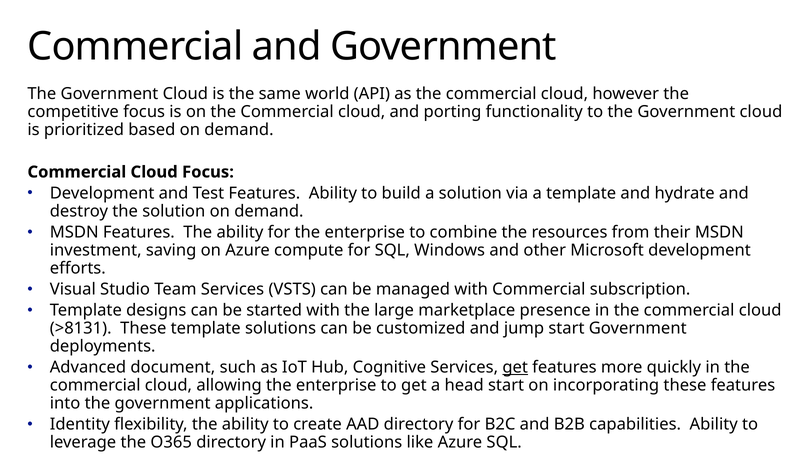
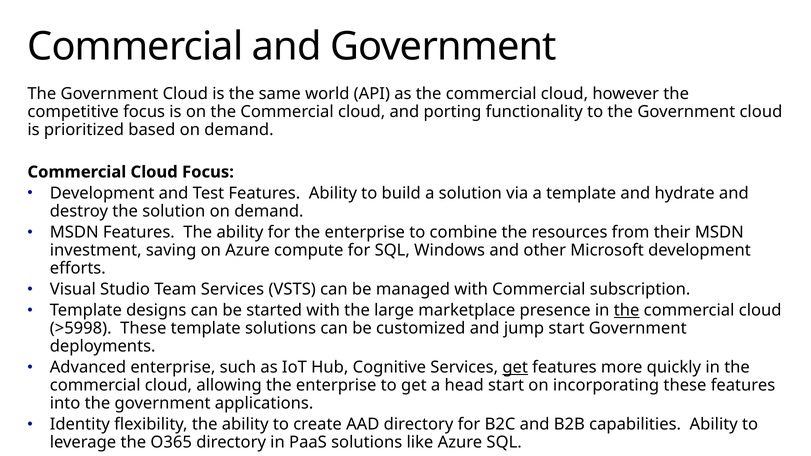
the at (627, 311) underline: none -> present
>8131: >8131 -> >5998
Advanced document: document -> enterprise
